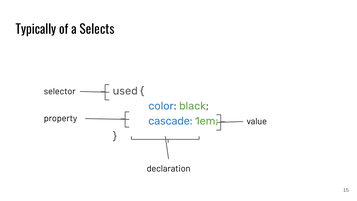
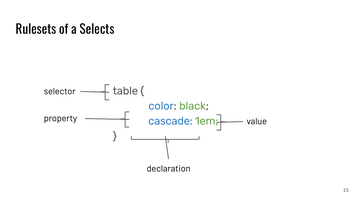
Typically: Typically -> Rulesets
used: used -> table
